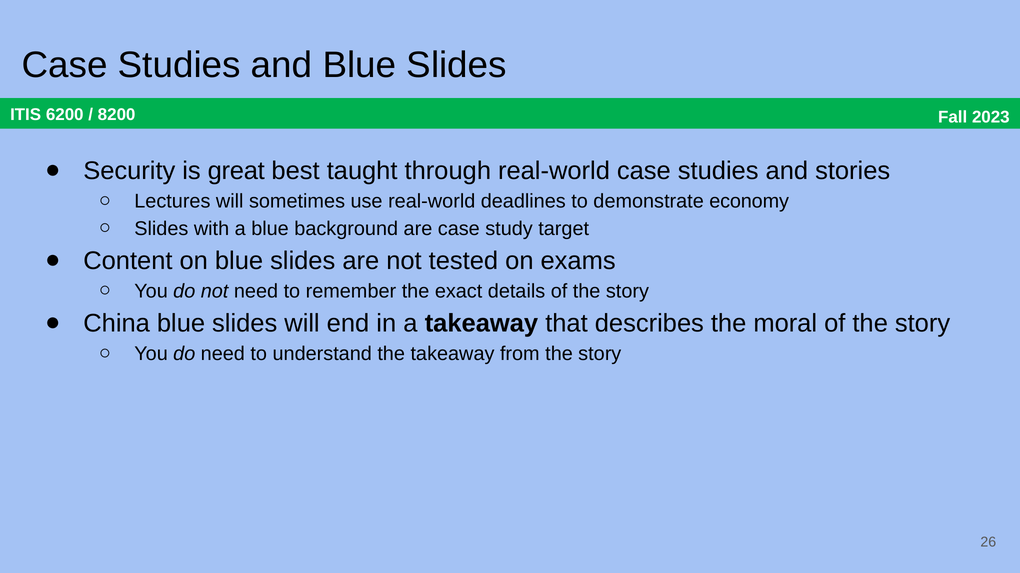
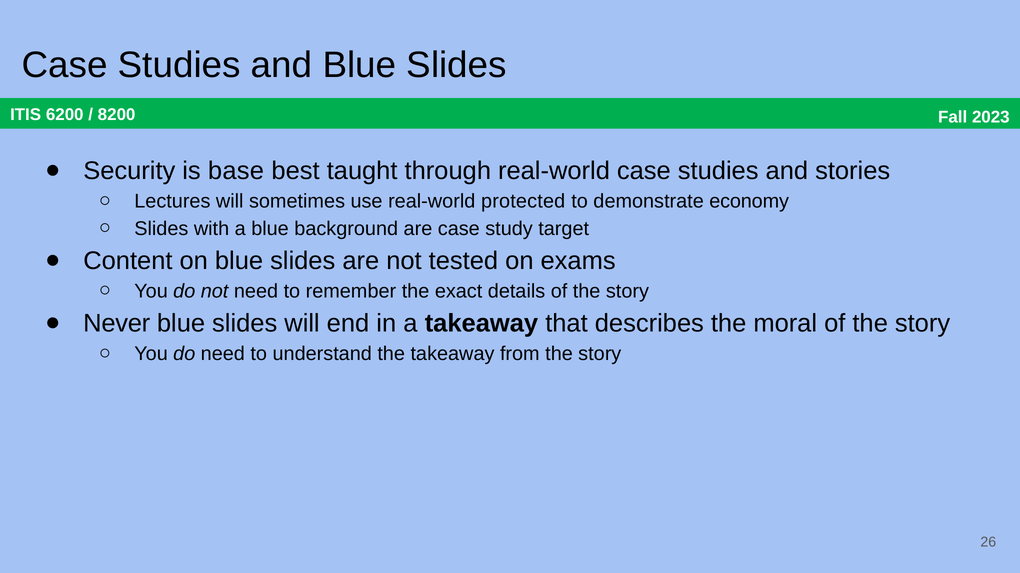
great: great -> base
deadlines: deadlines -> protected
China: China -> Never
